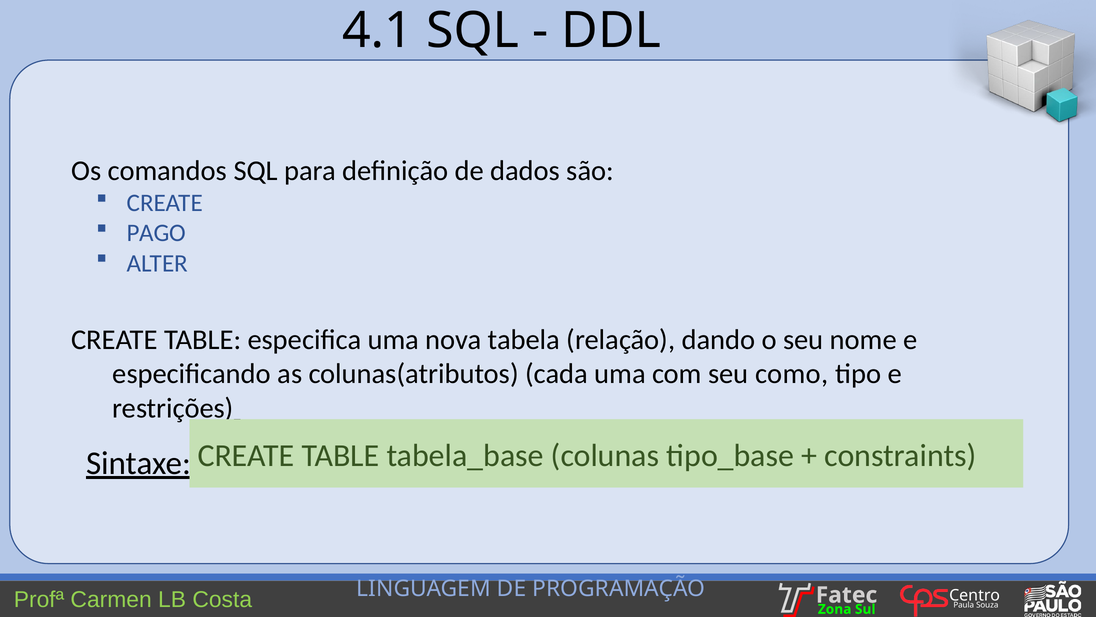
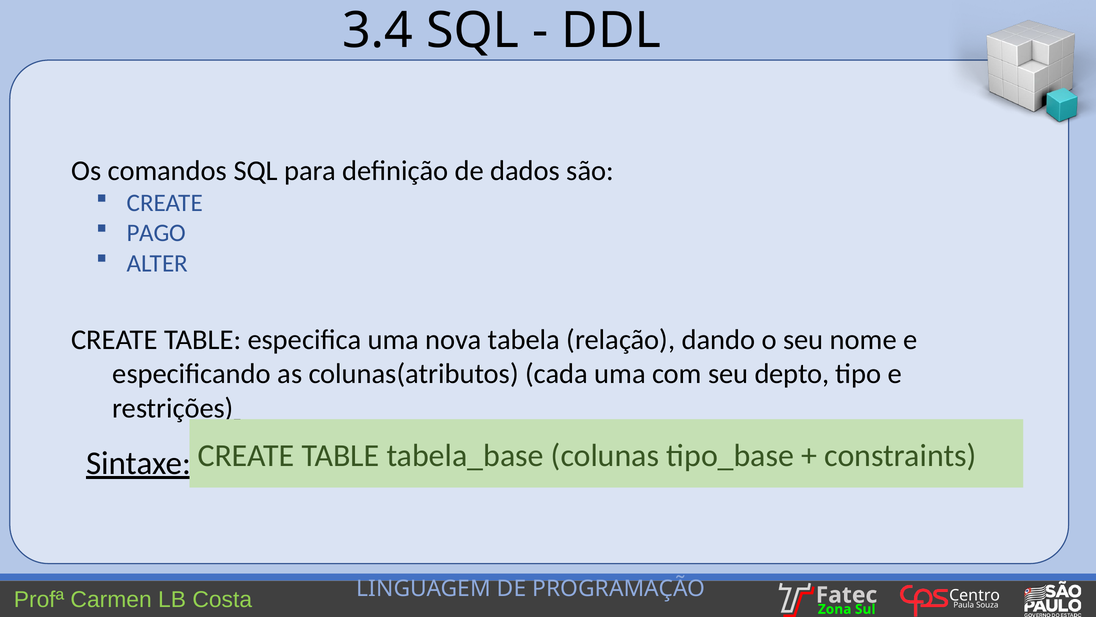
4.1: 4.1 -> 3.4
como: como -> depto
